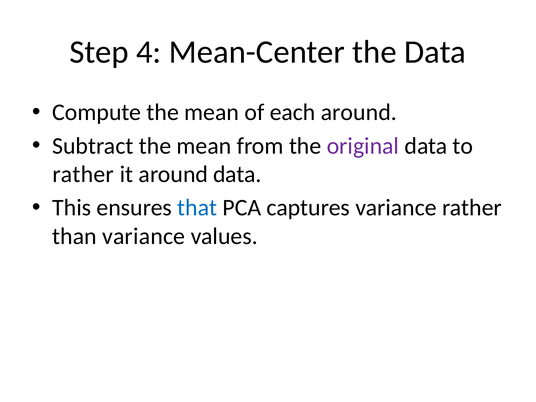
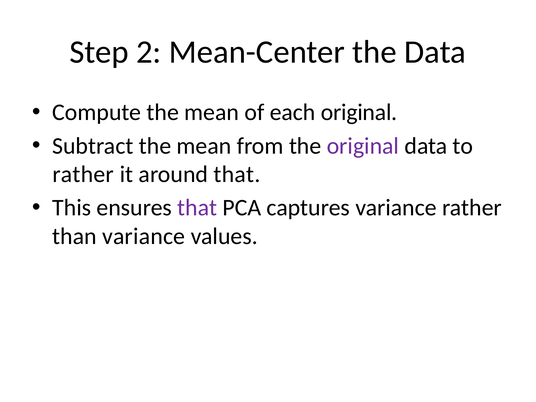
4: 4 -> 2
each around: around -> original
around data: data -> that
that at (197, 208) colour: blue -> purple
